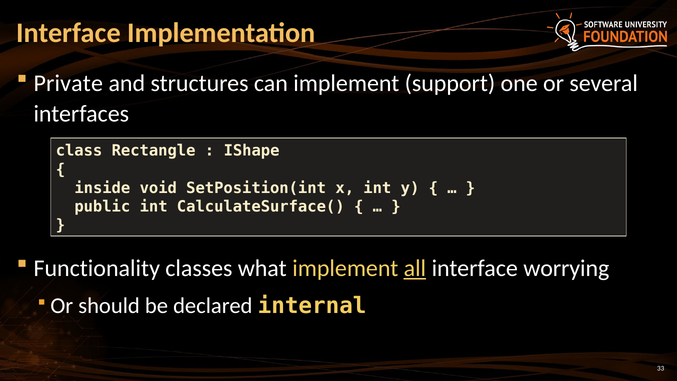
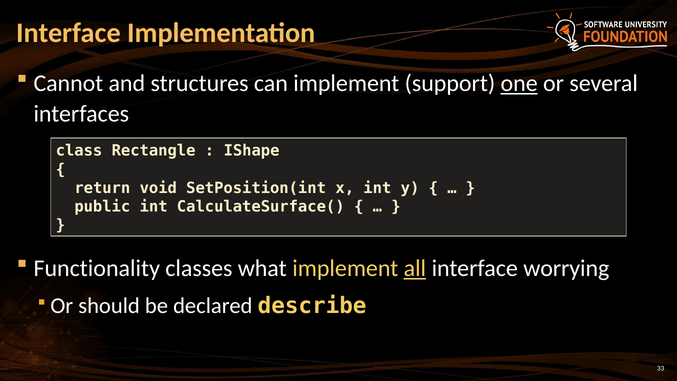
Private: Private -> Cannot
one underline: none -> present
inside: inside -> return
internal: internal -> describe
